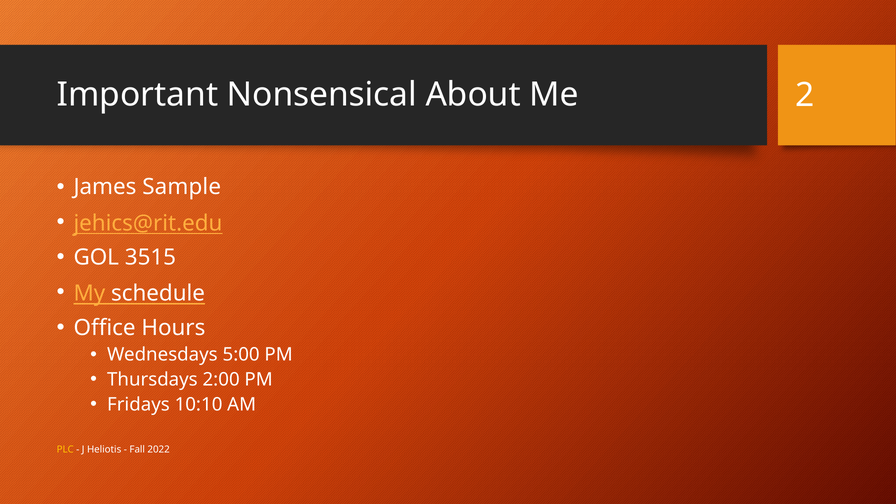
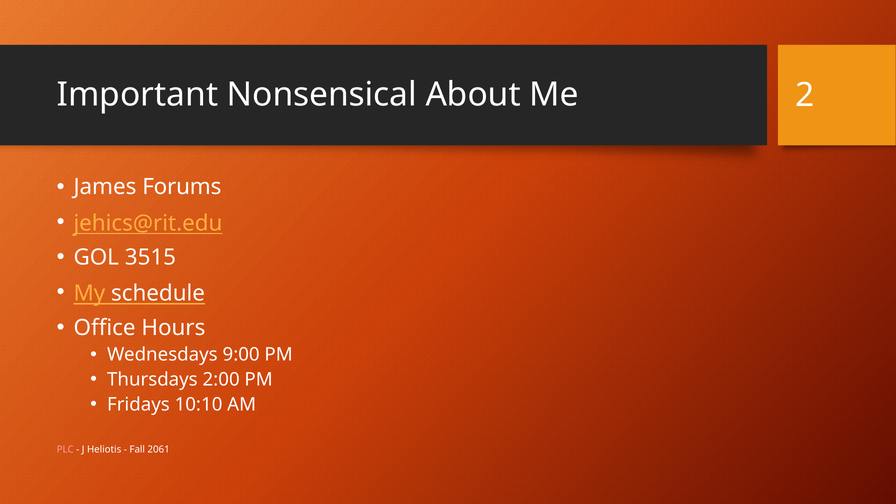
Sample: Sample -> Forums
5:00: 5:00 -> 9:00
PLC colour: yellow -> pink
2022: 2022 -> 2061
